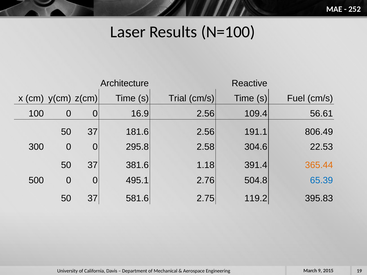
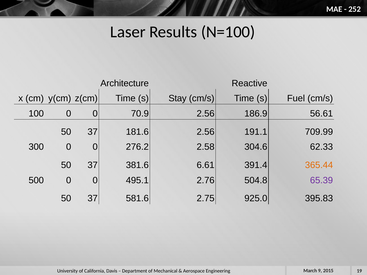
Trial: Trial -> Stay
16.9: 16.9 -> 70.9
109.4: 109.4 -> 186.9
806.49: 806.49 -> 709.99
295.8: 295.8 -> 276.2
22.53: 22.53 -> 62.33
1.18: 1.18 -> 6.61
65.39 colour: blue -> purple
119.2: 119.2 -> 925.0
